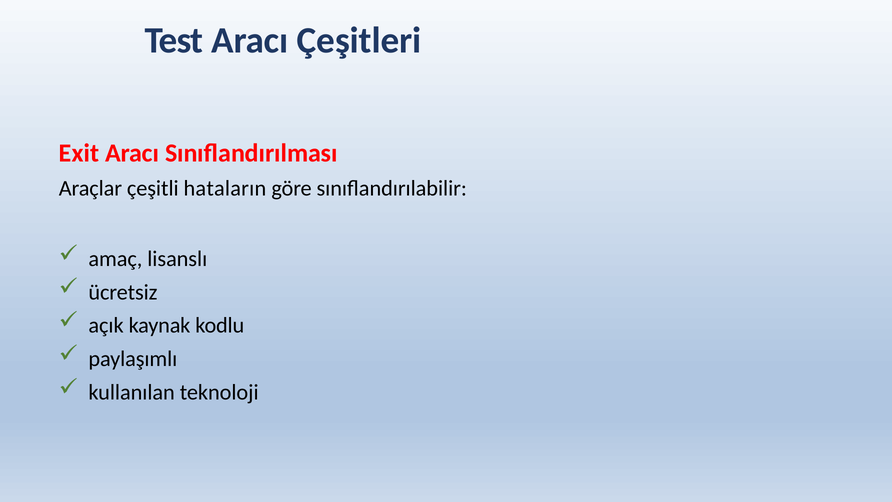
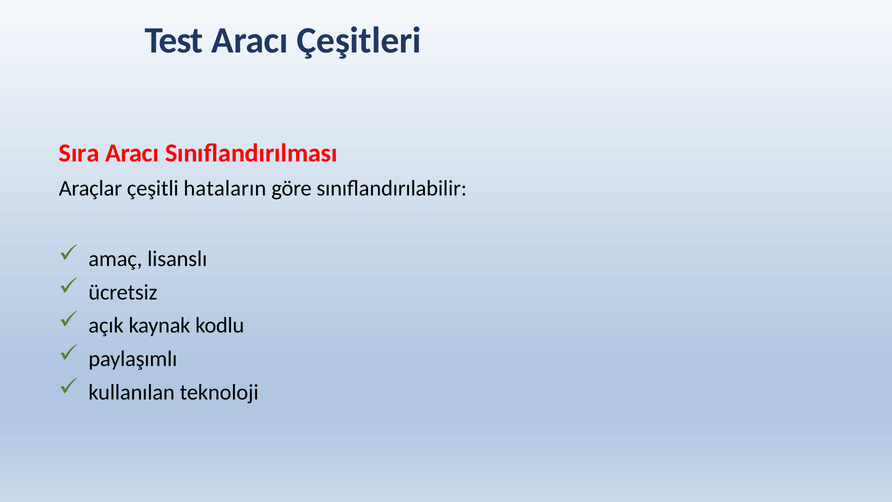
Exit: Exit -> Sıra
